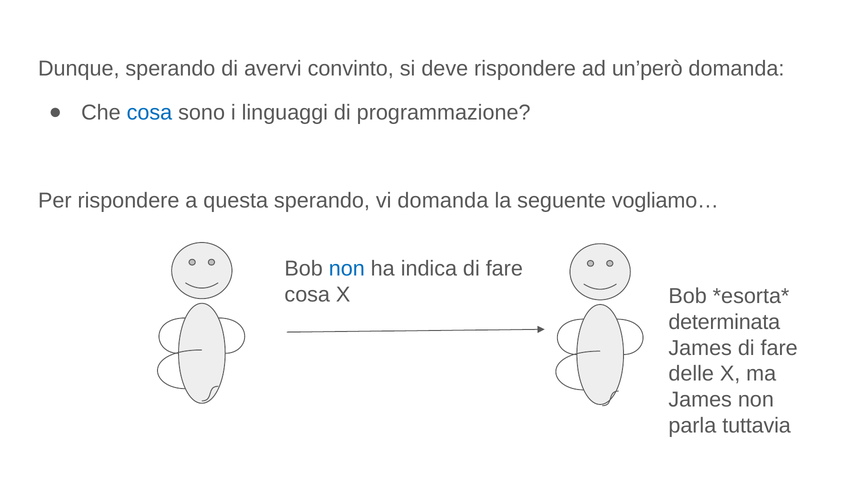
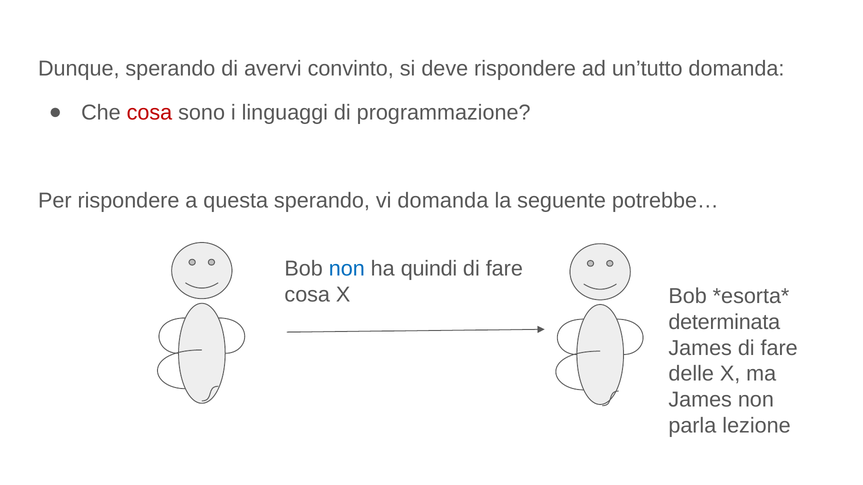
un’però: un’però -> un’tutto
cosa at (149, 113) colour: blue -> red
vogliamo…: vogliamo… -> potrebbe…
indica: indica -> quindi
tuttavia: tuttavia -> lezione
